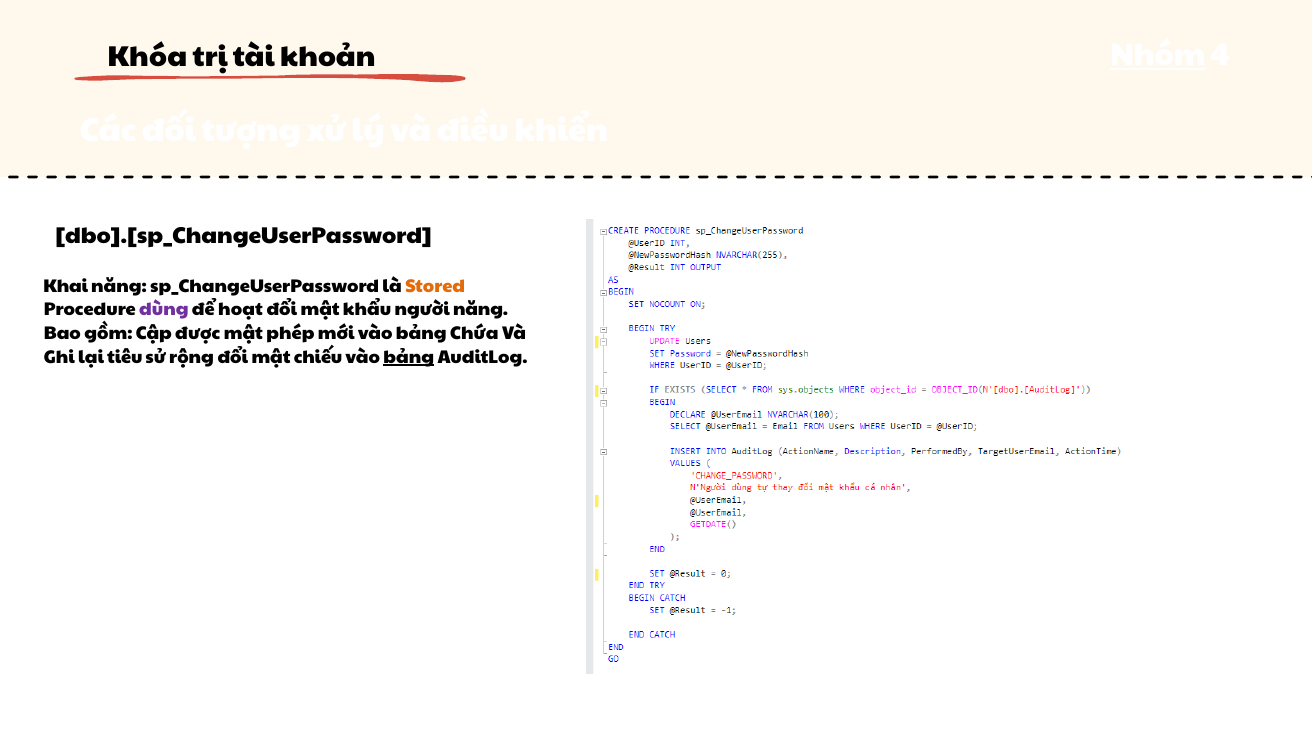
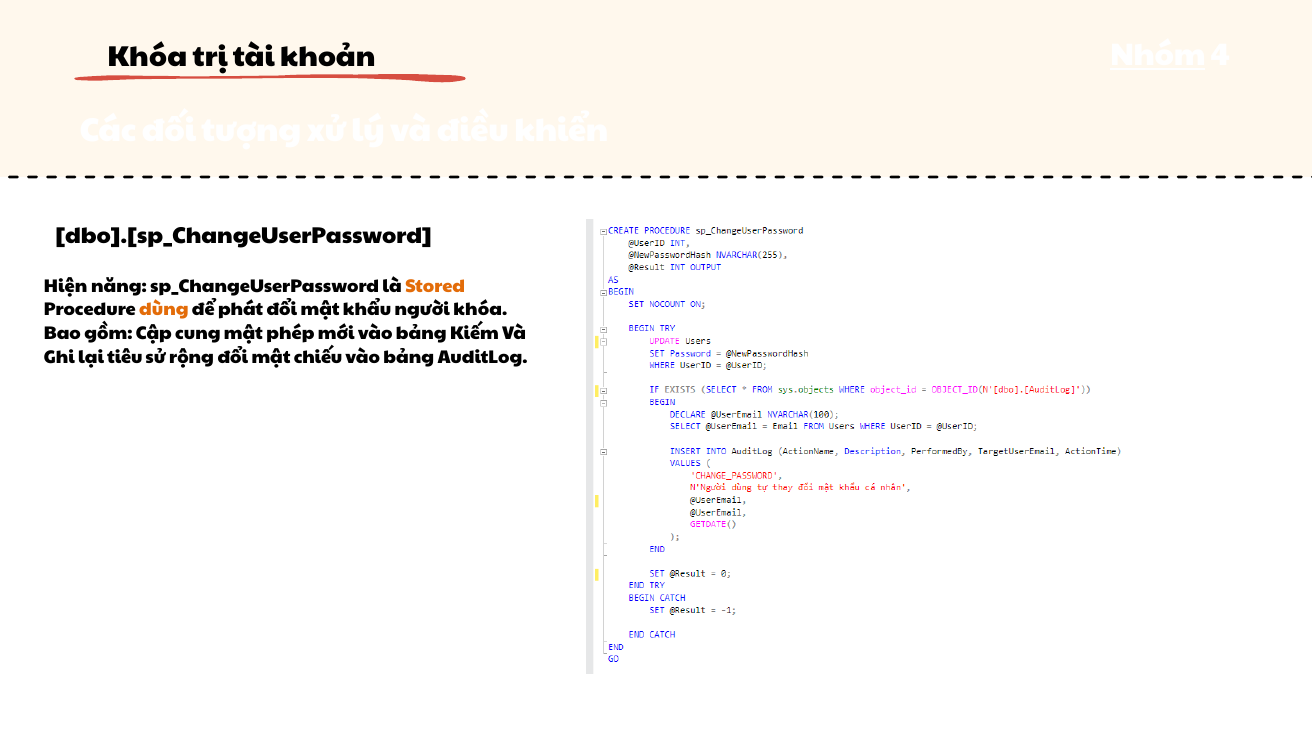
Khai: Khai -> Hiện
dùng colour: purple -> orange
hoạt: hoạt -> phát
người năng: năng -> khóa
được: được -> cung
Chứa: Chứa -> Kiếm
bảng at (409, 357) underline: present -> none
